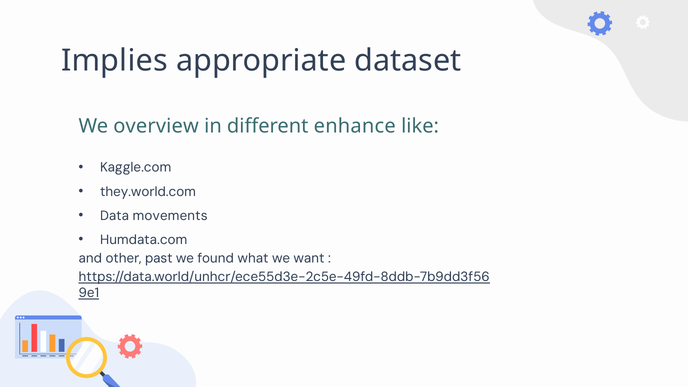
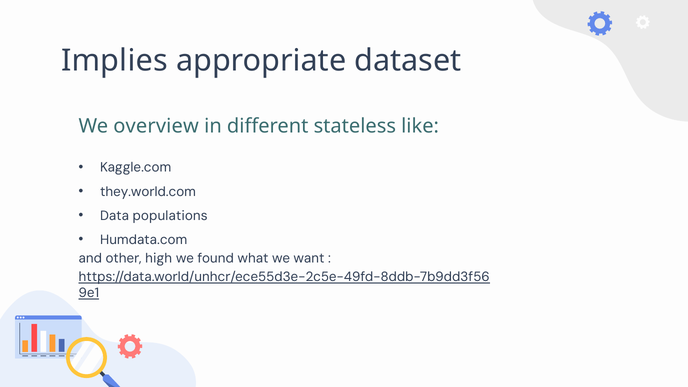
enhance: enhance -> stateless
movements: movements -> populations
past: past -> high
